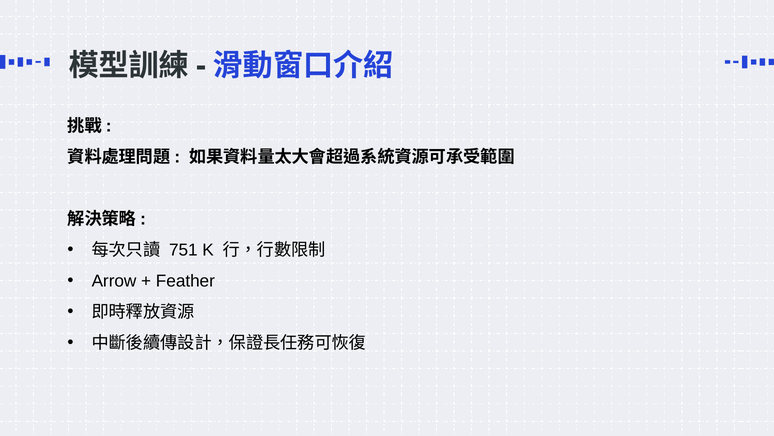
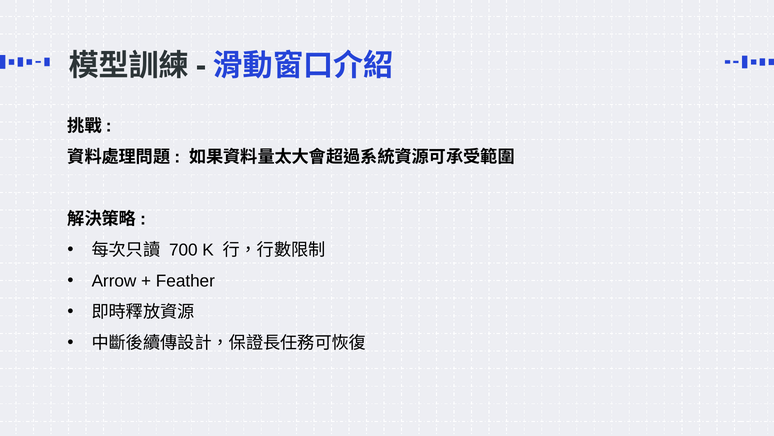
751: 751 -> 700
